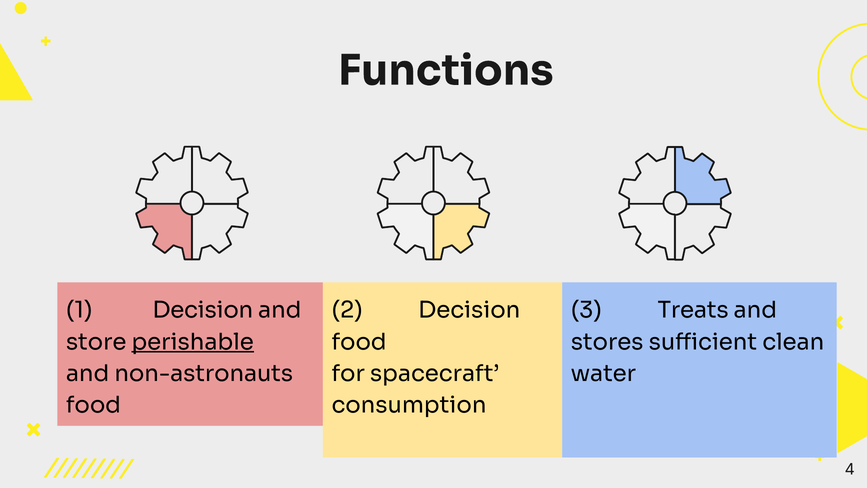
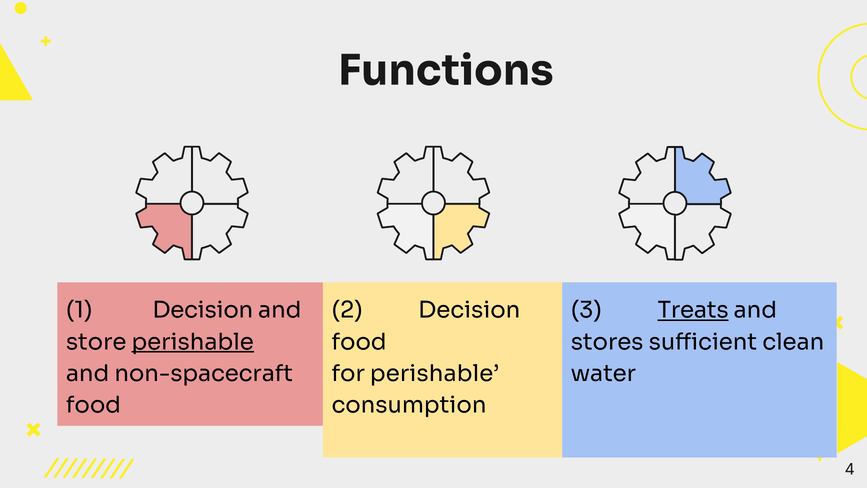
Treats underline: none -> present
non-astronauts: non-astronauts -> non-spacecraft
for spacecraft: spacecraft -> perishable
